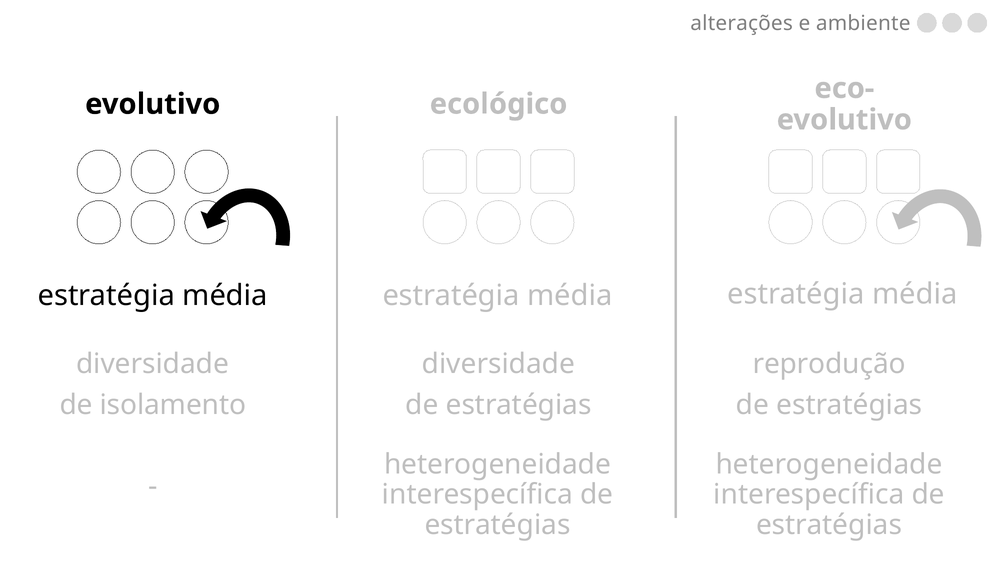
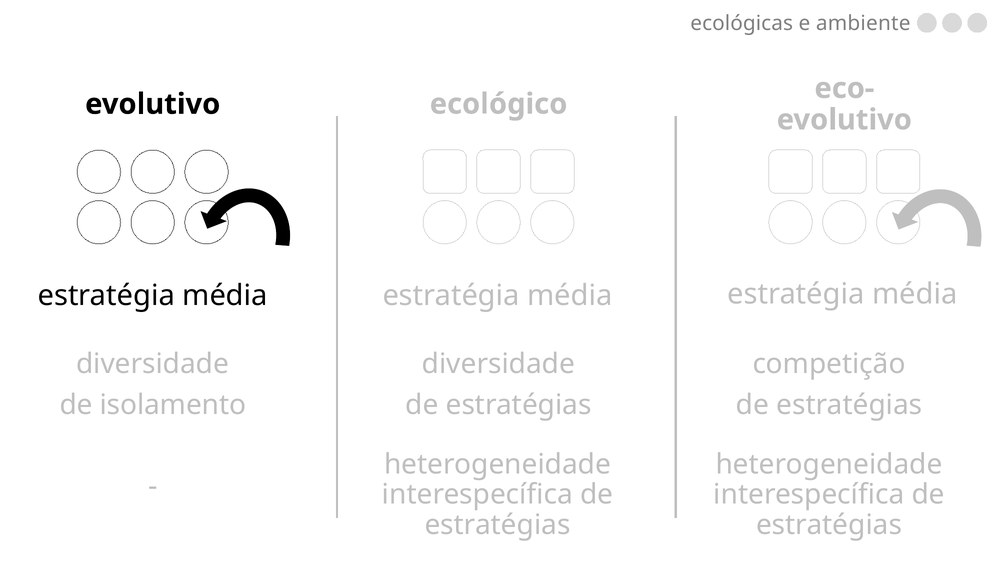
alterações: alterações -> ecológicas
reprodução: reprodução -> competição
